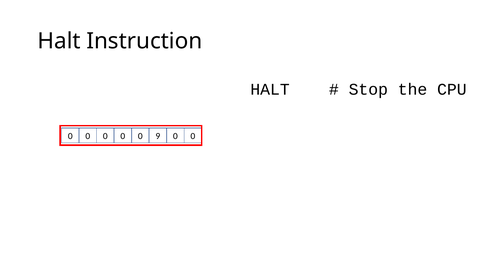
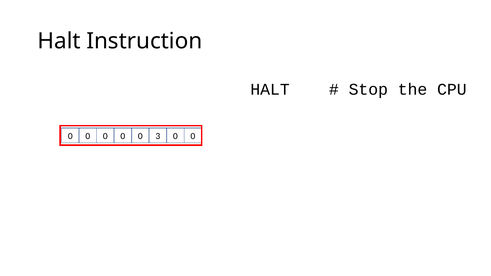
9: 9 -> 3
